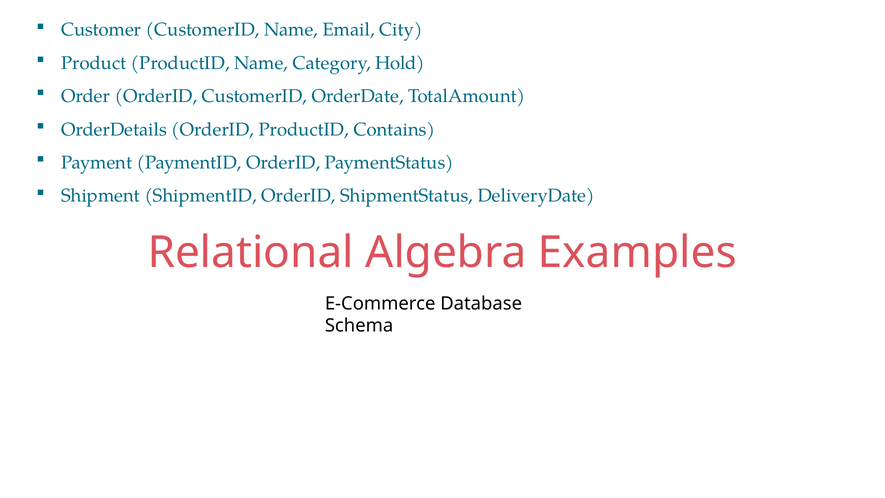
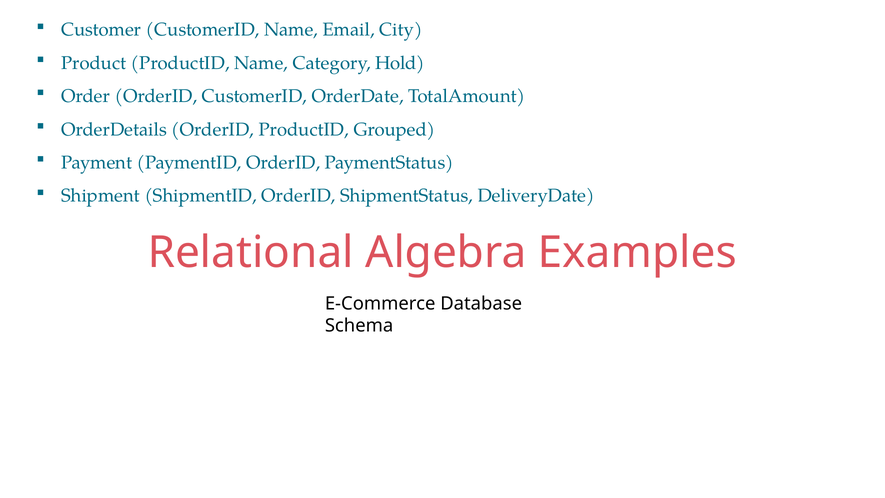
Contains: Contains -> Grouped
